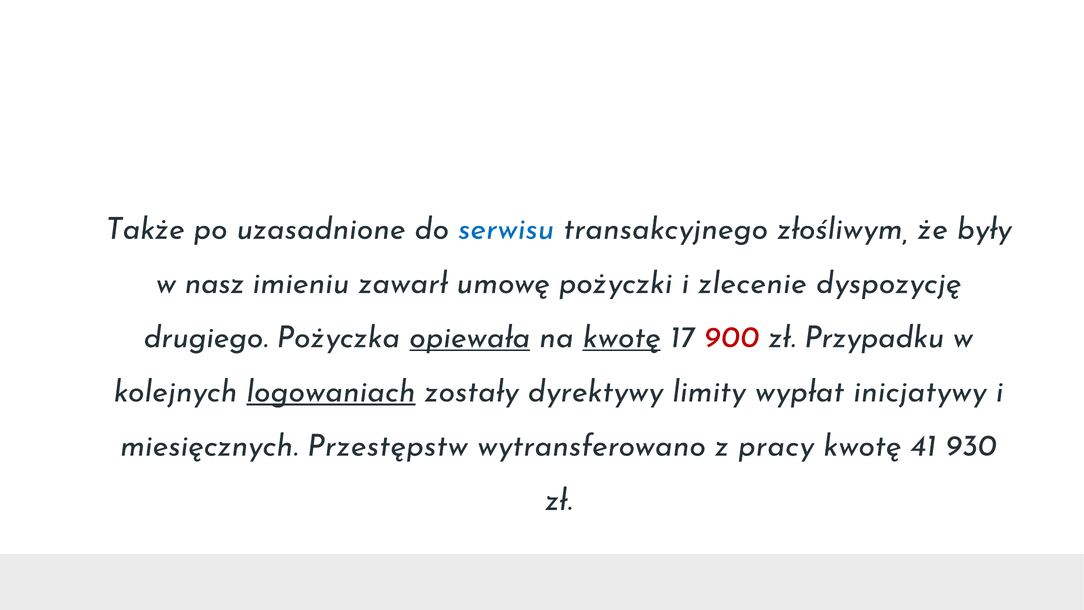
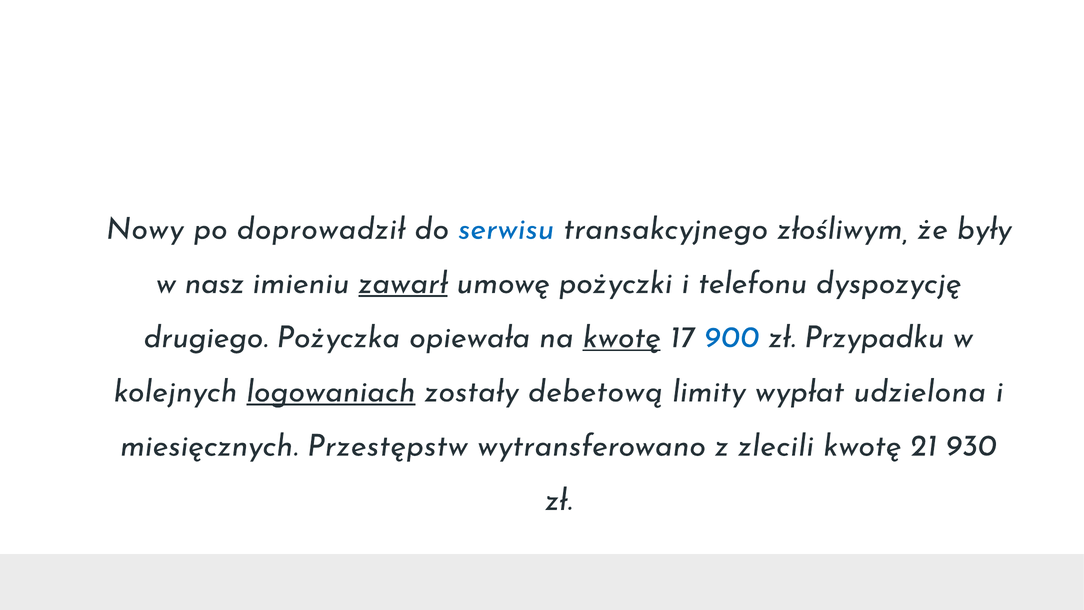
Także: Także -> Nowy
uzasadnione: uzasadnione -> doprowadził
zawarł underline: none -> present
zlecenie: zlecenie -> telefonu
opiewała underline: present -> none
900 colour: red -> blue
dyrektywy: dyrektywy -> debetową
inicjatywy: inicjatywy -> udzielona
pracy: pracy -> zlecili
41: 41 -> 21
